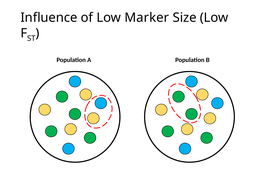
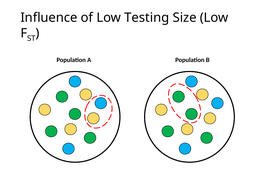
Marker: Marker -> Testing
